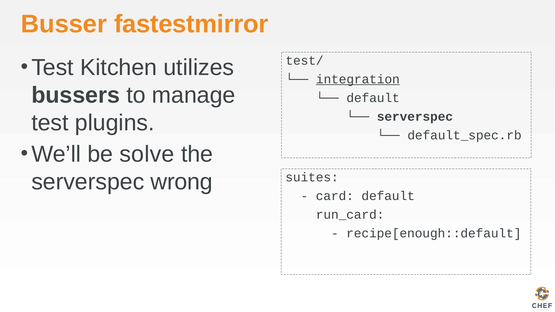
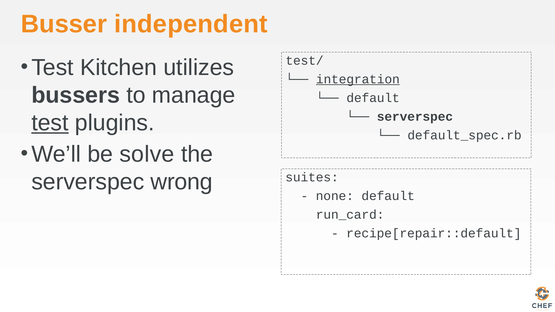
fastestmirror: fastestmirror -> independent
test at (50, 123) underline: none -> present
card: card -> none
recipe[enough::default: recipe[enough::default -> recipe[repair::default
